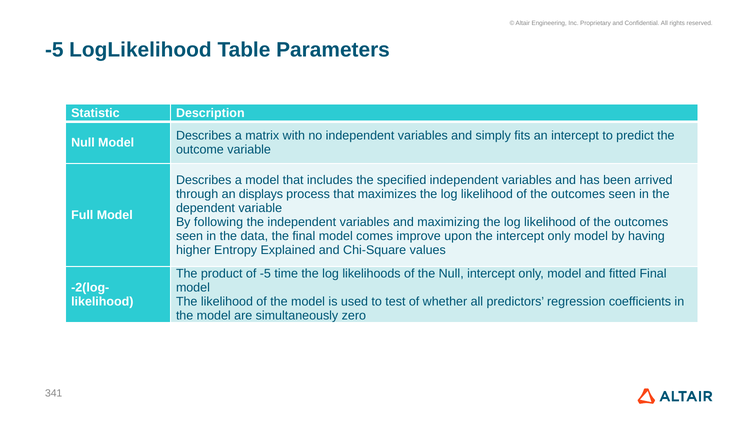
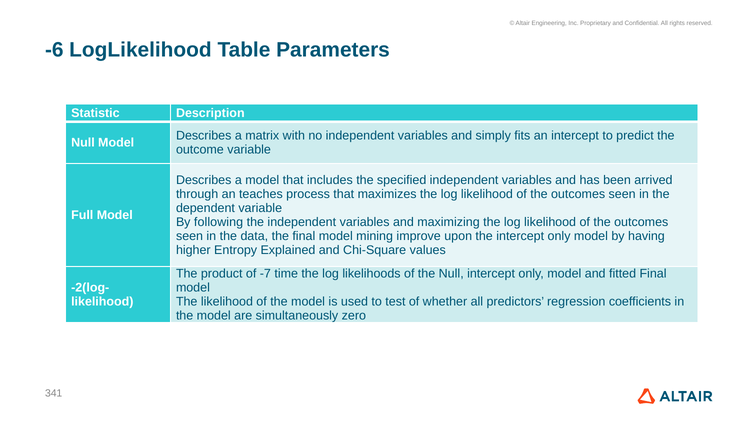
-5 at (54, 50): -5 -> -6
displays: displays -> teaches
comes: comes -> mining
of -5: -5 -> -7
